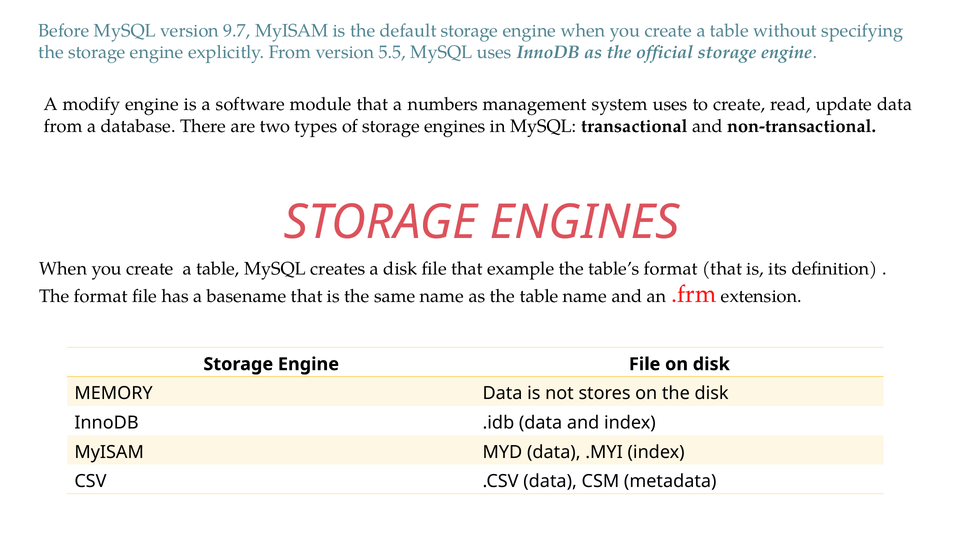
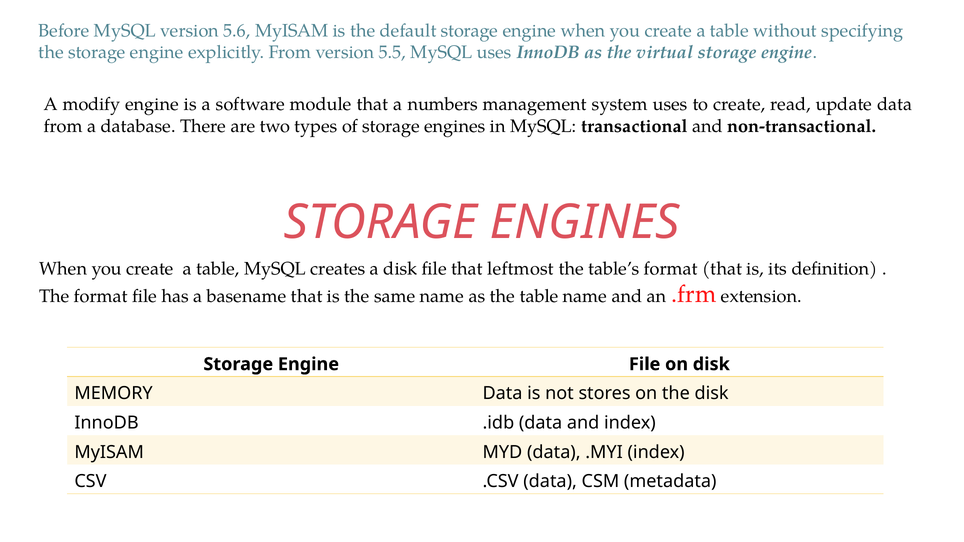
9.7: 9.7 -> 5.6
official: official -> virtual
example: example -> leftmost
